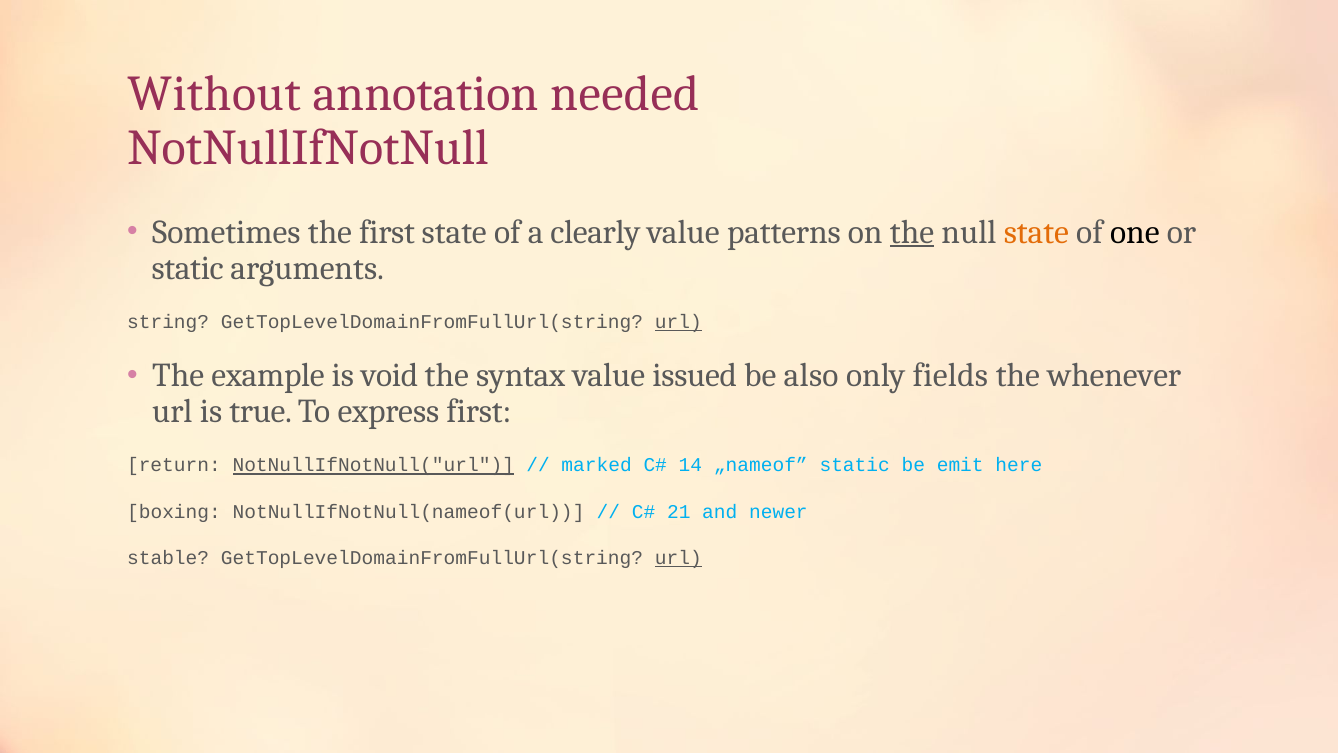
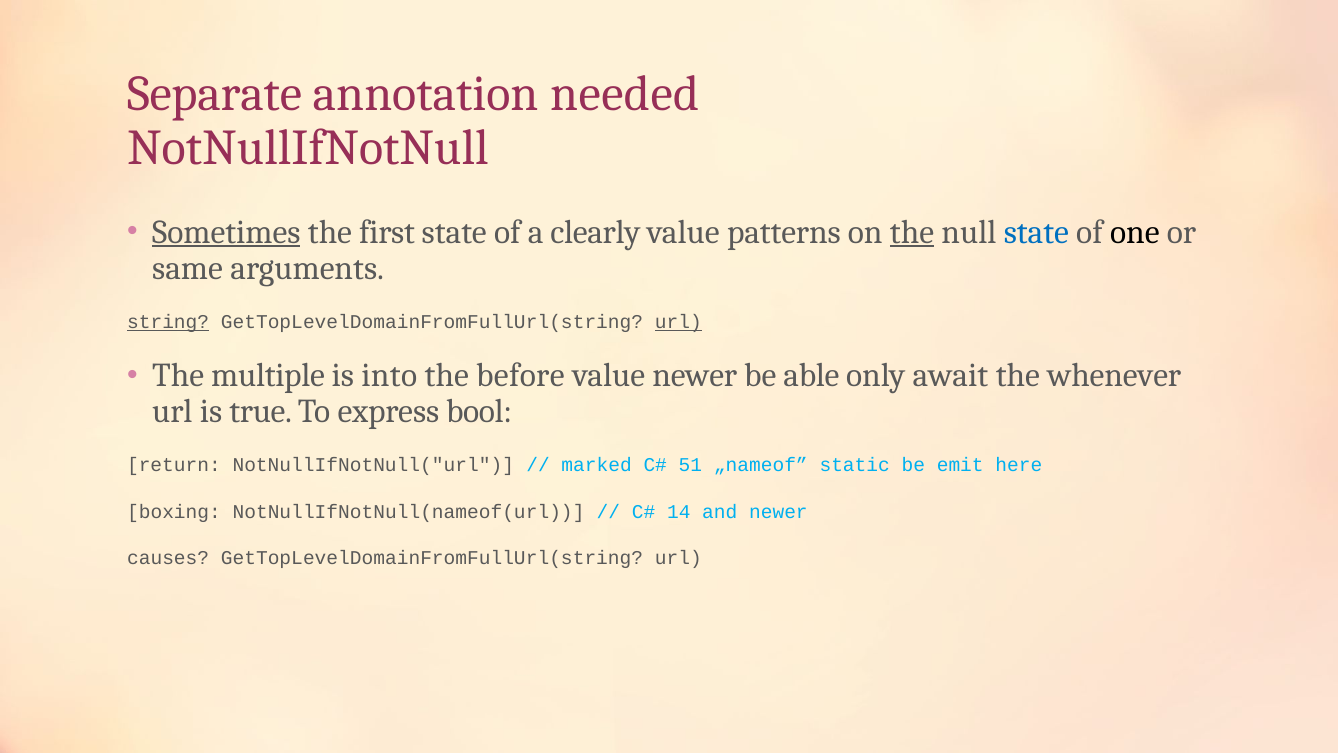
Without: Without -> Separate
Sometimes underline: none -> present
state at (1036, 232) colour: orange -> blue
static at (188, 268): static -> same
string underline: none -> present
example: example -> multiple
void: void -> into
syntax: syntax -> before
value issued: issued -> newer
also: also -> able
fields: fields -> await
express first: first -> bool
NotNullIfNotNull("url underline: present -> none
14: 14 -> 51
21: 21 -> 14
stable: stable -> causes
url at (678, 558) underline: present -> none
